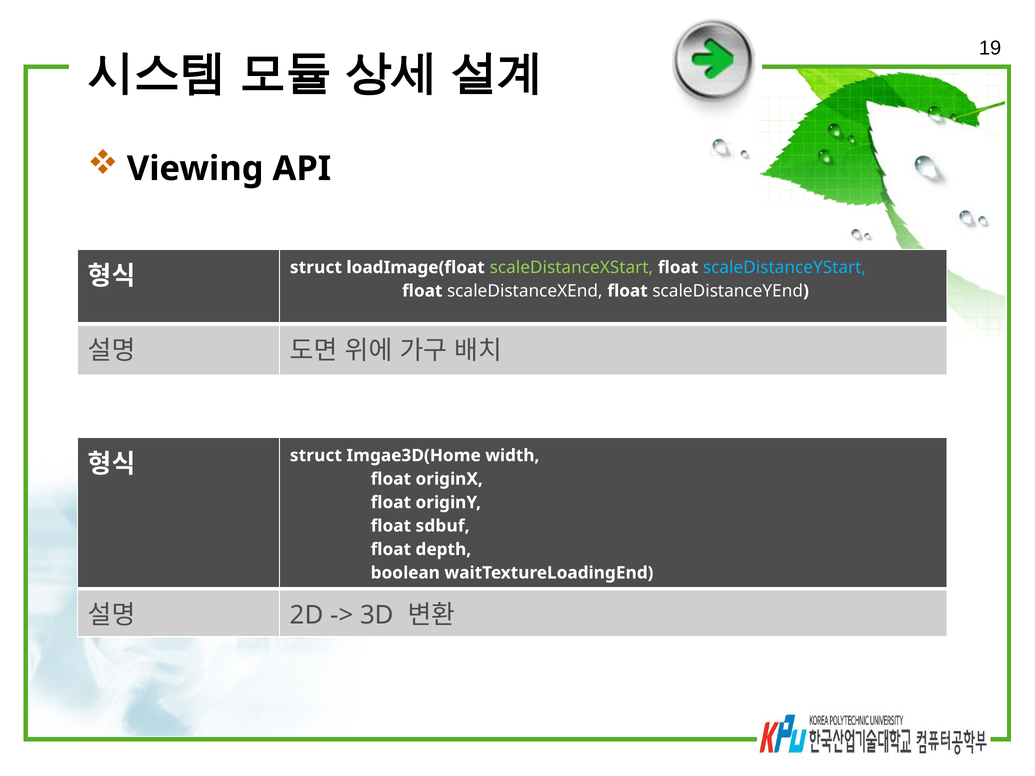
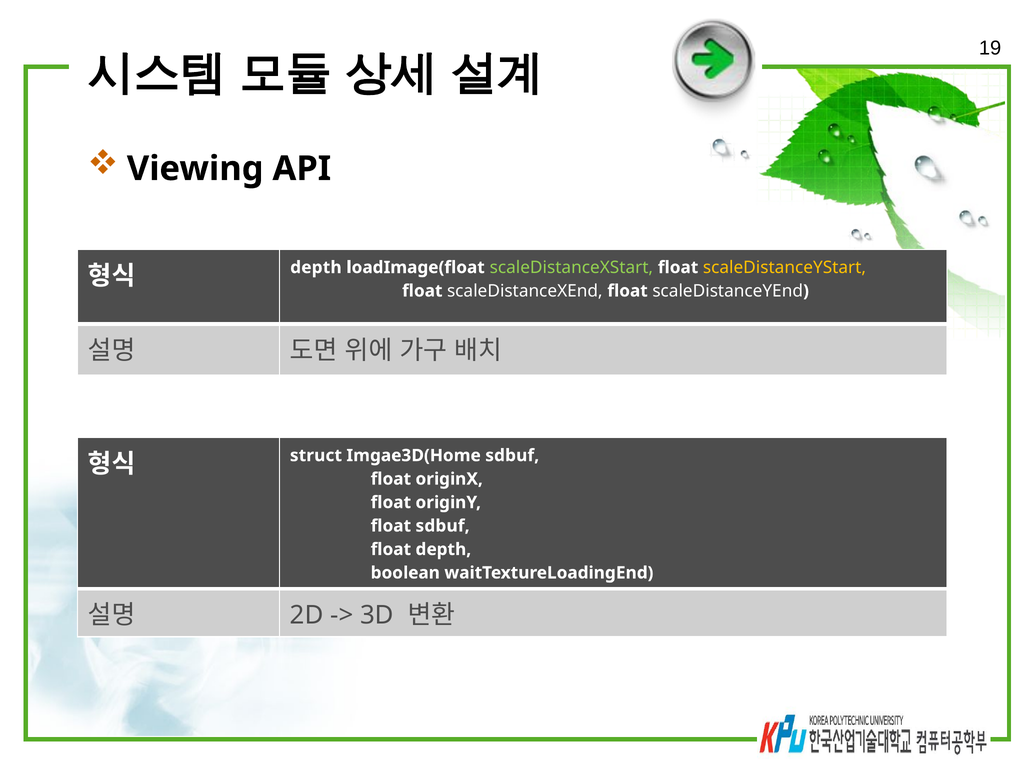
struct at (316, 268): struct -> depth
scaleDistanceYStart colour: light blue -> yellow
Imgae3D(Home width: width -> sdbuf
